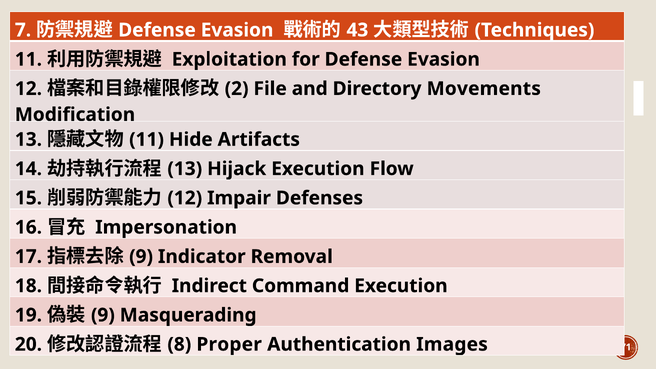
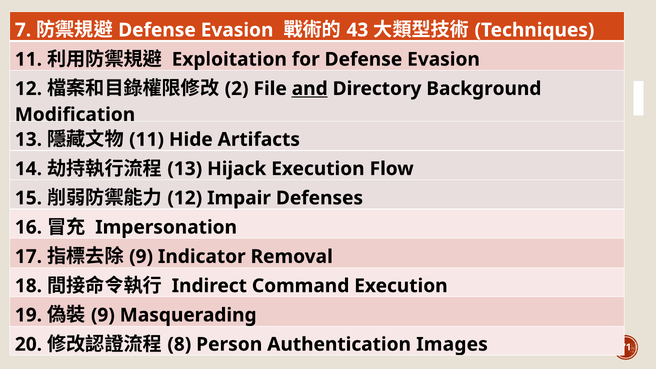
and underline: none -> present
Movements: Movements -> Background
Proper: Proper -> Person
